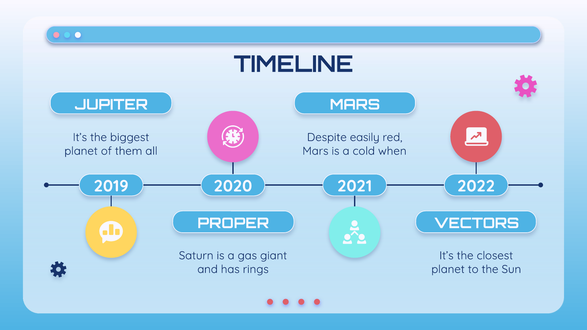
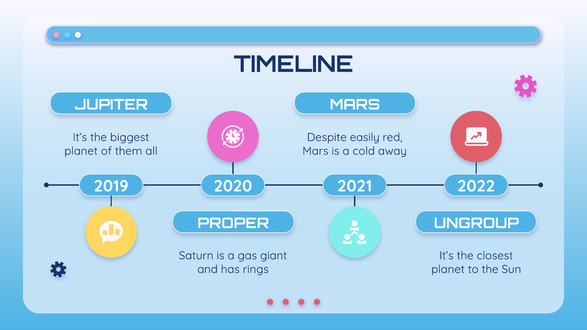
when: when -> away
VECTORS: VECTORS -> UNGROUP
